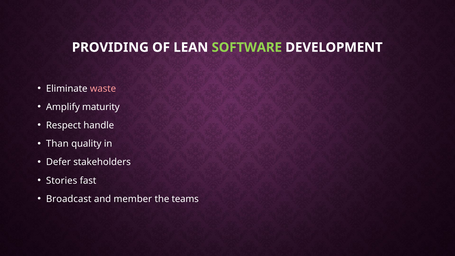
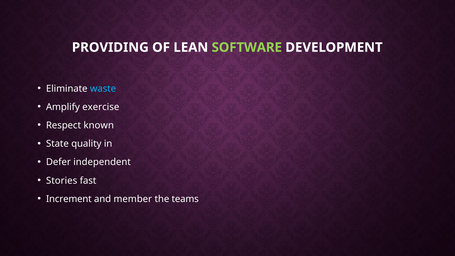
waste colour: pink -> light blue
maturity: maturity -> exercise
handle: handle -> known
Than: Than -> State
stakeholders: stakeholders -> independent
Broadcast: Broadcast -> Increment
